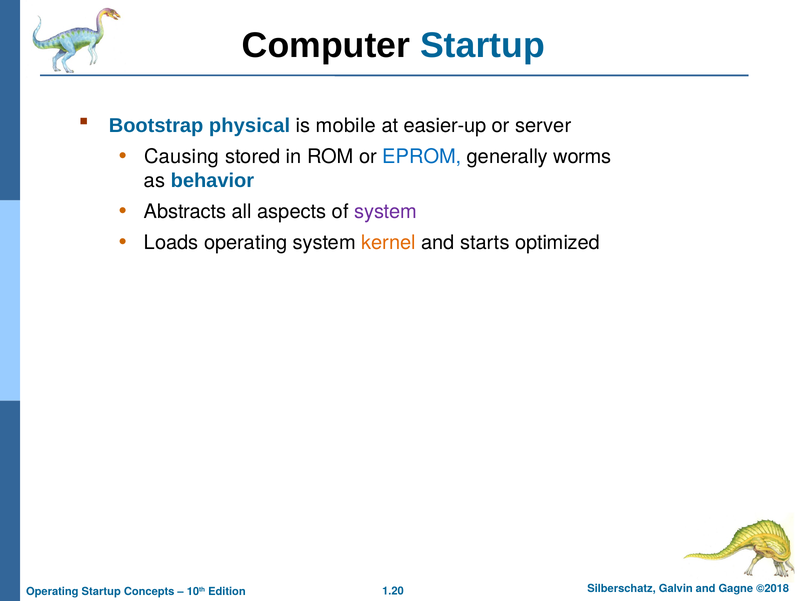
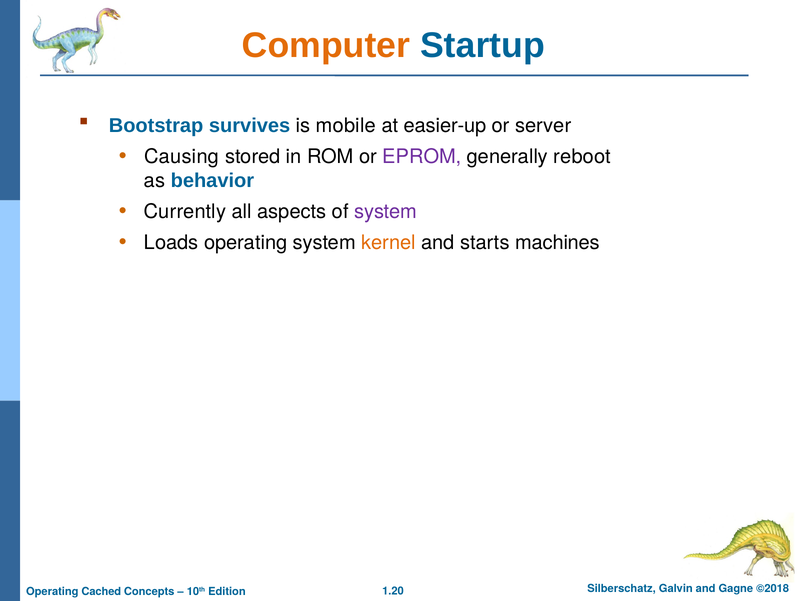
Computer colour: black -> orange
physical: physical -> survives
EPROM colour: blue -> purple
worms: worms -> reboot
Abstracts: Abstracts -> Currently
optimized: optimized -> machines
Operating Startup: Startup -> Cached
